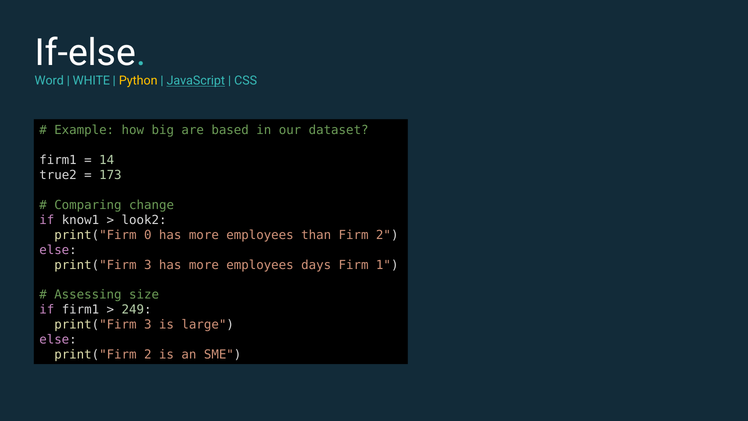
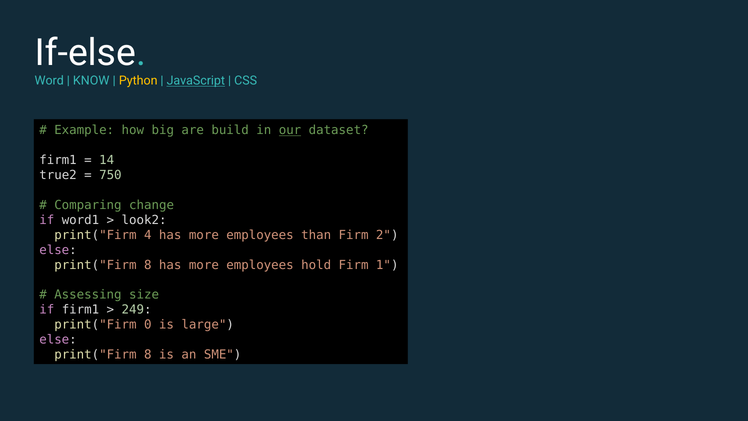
WHITE: WHITE -> KNOW
based: based -> build
our underline: none -> present
173: 173 -> 750
know1: know1 -> word1
0: 0 -> 4
3 at (148, 265): 3 -> 8
days: days -> hold
3 at (148, 325): 3 -> 0
2 at (148, 354): 2 -> 8
